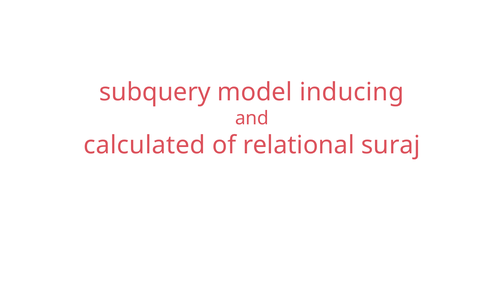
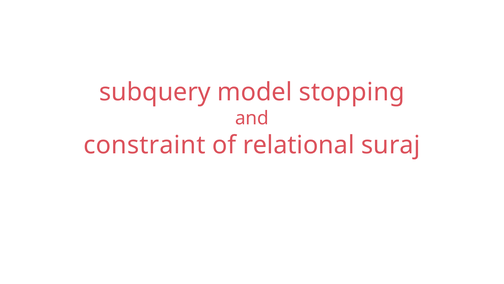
inducing: inducing -> stopping
calculated: calculated -> constraint
